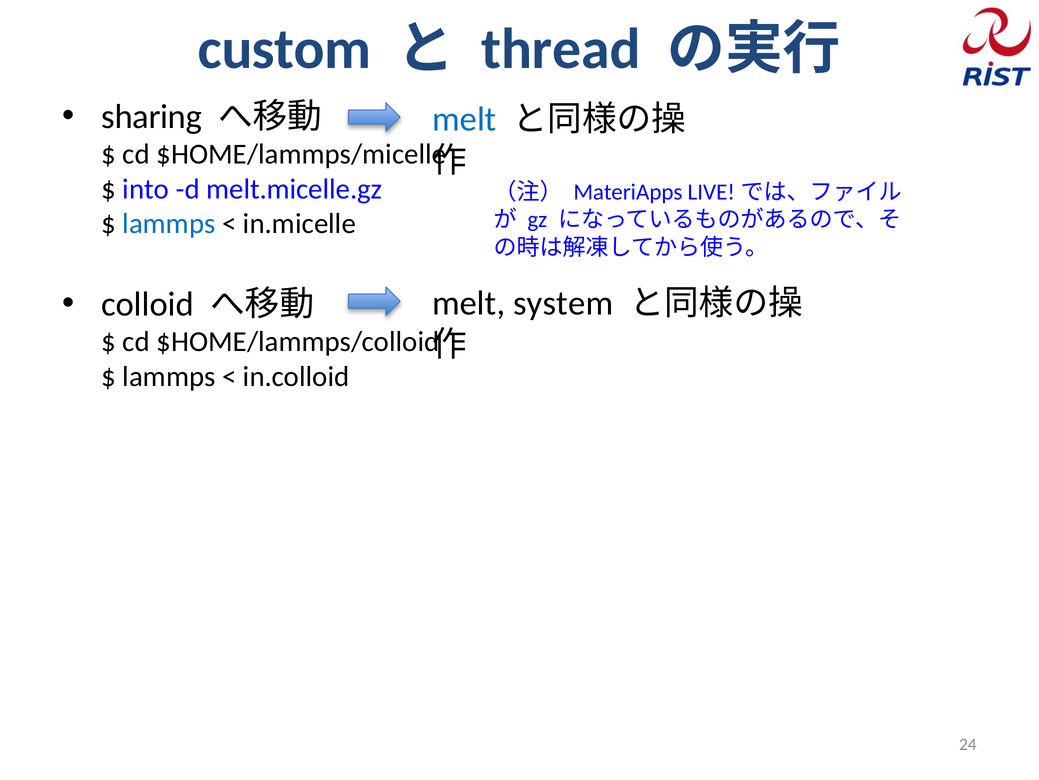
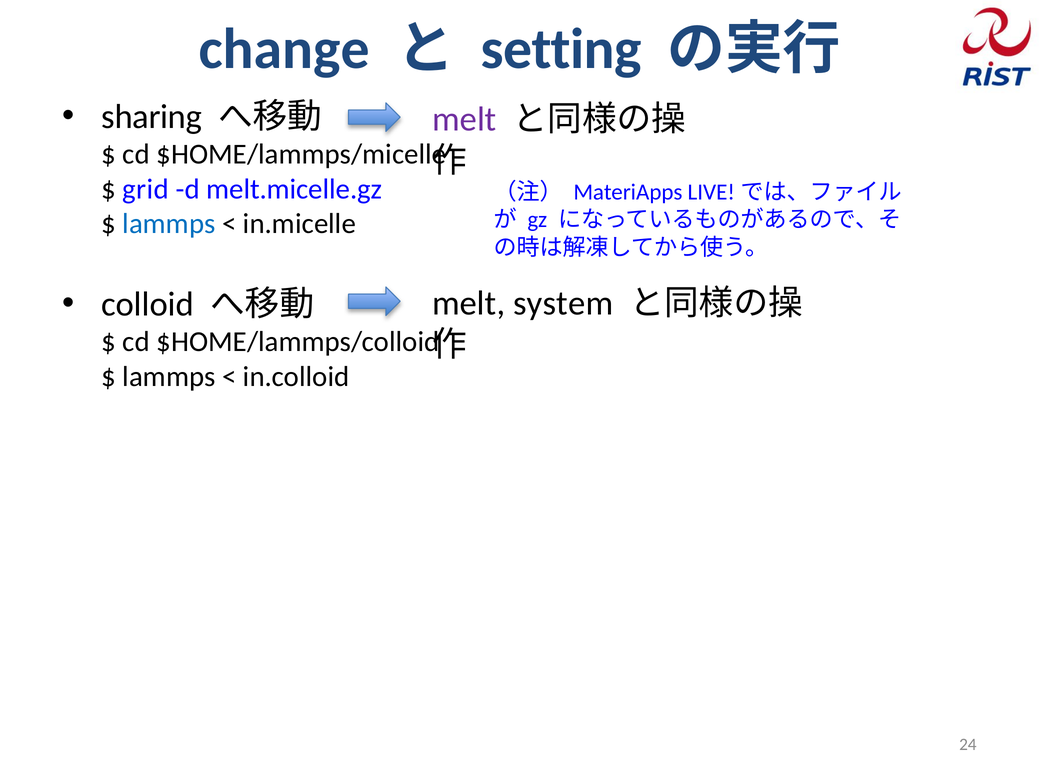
custom: custom -> change
thread: thread -> setting
melt at (464, 119) colour: blue -> purple
into: into -> grid
